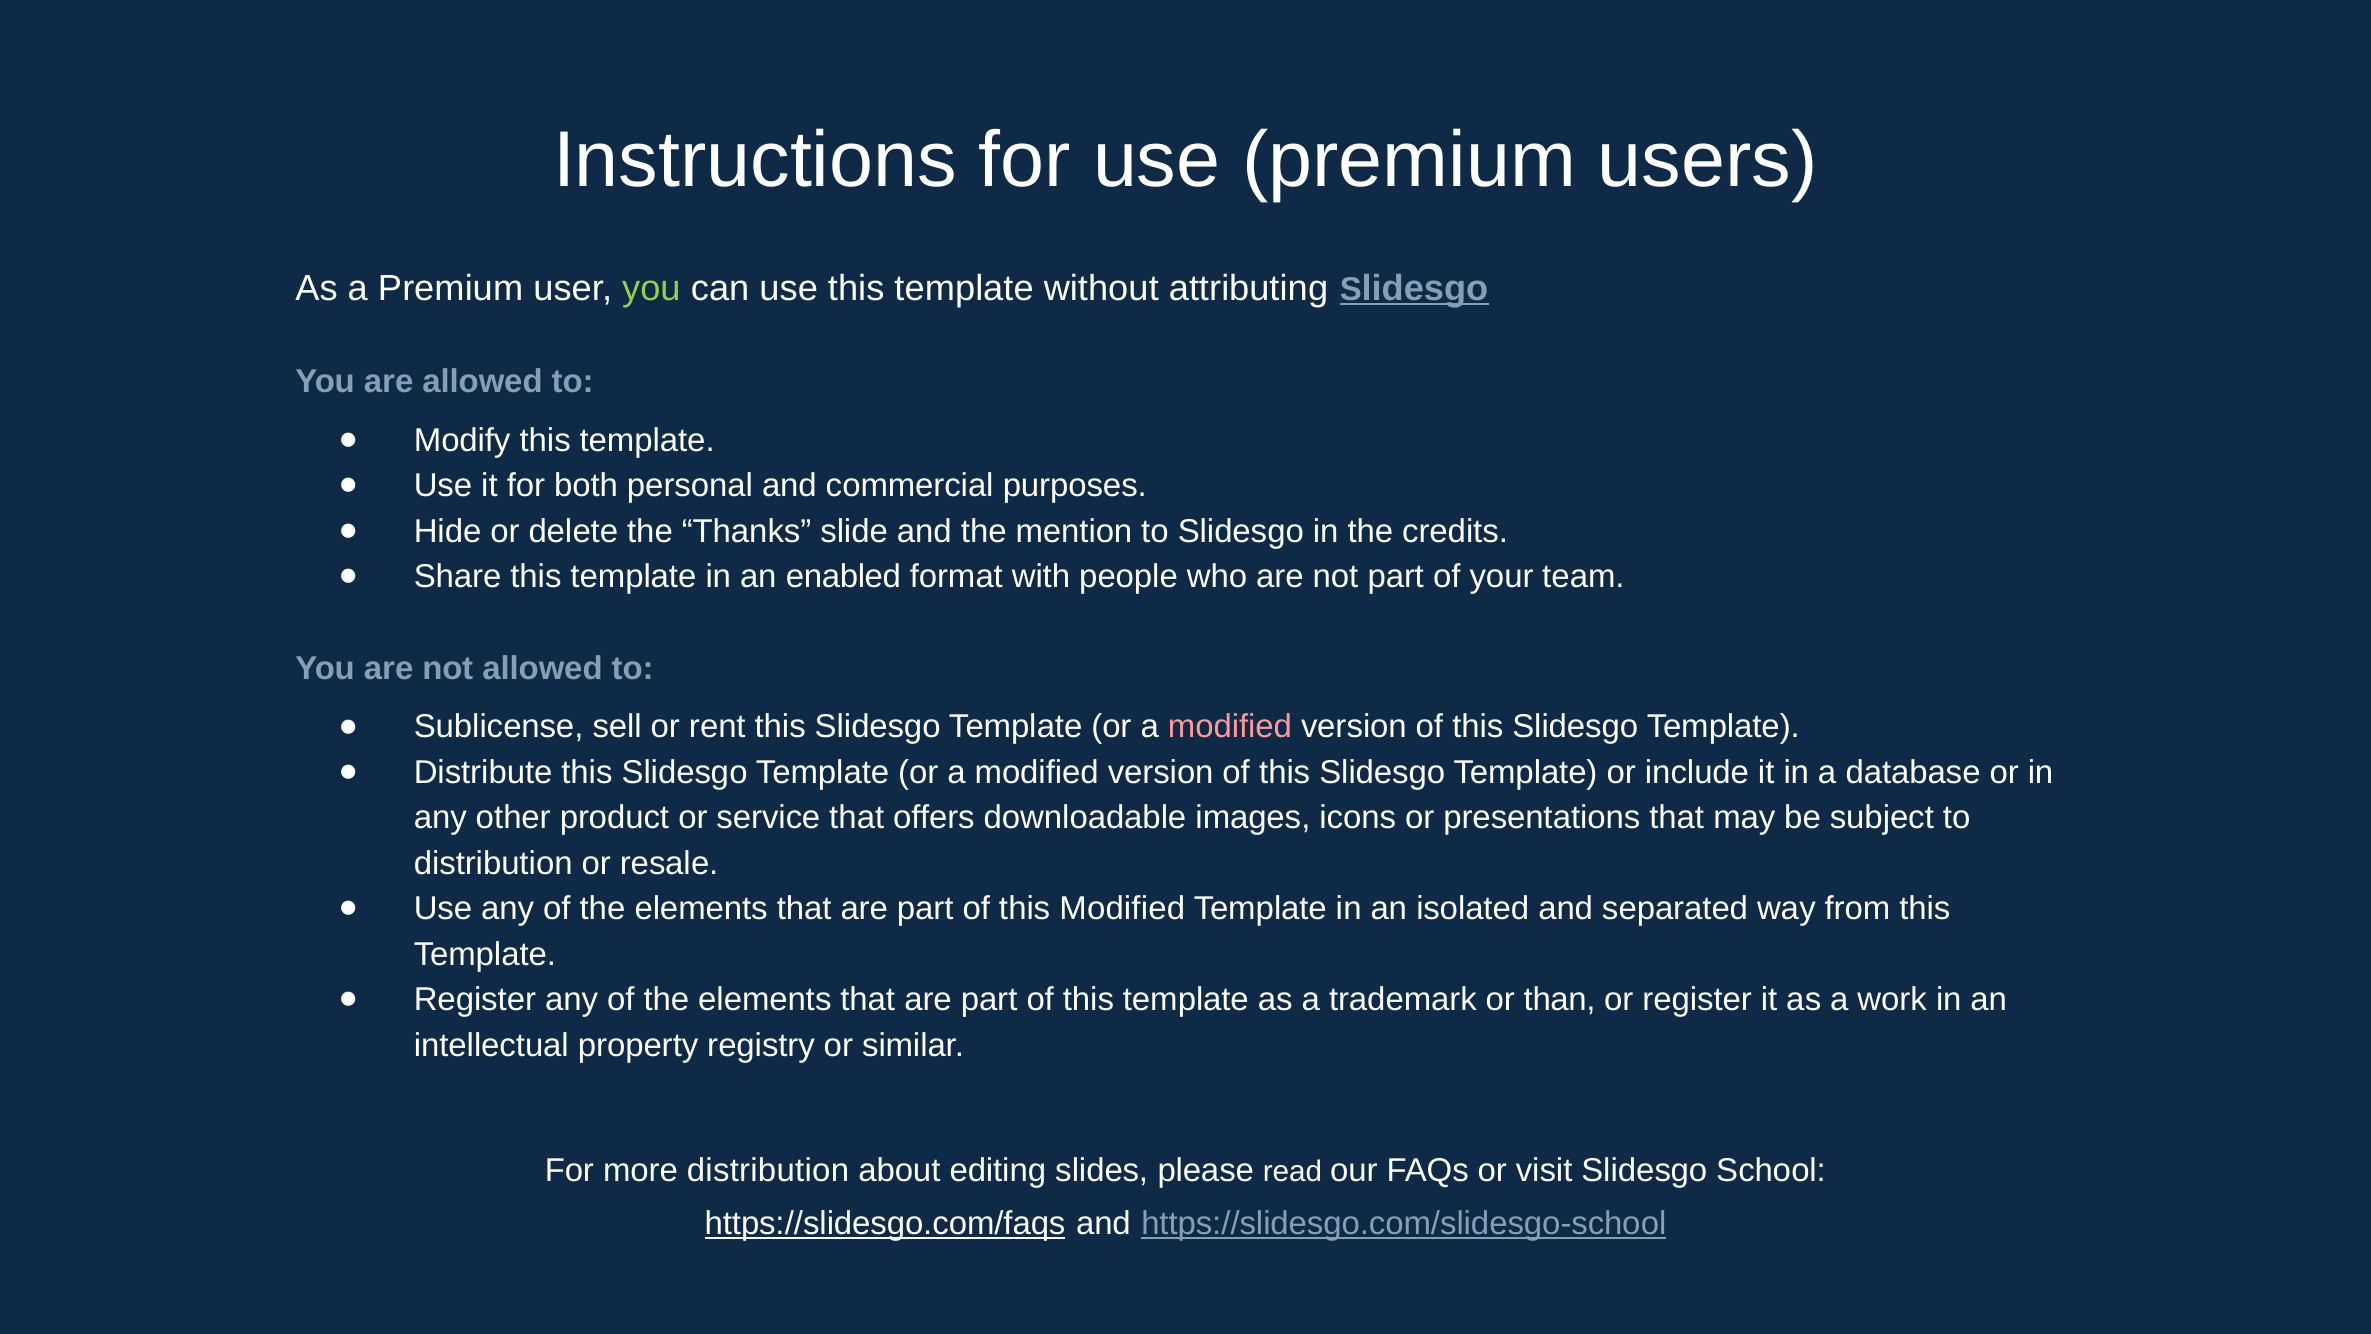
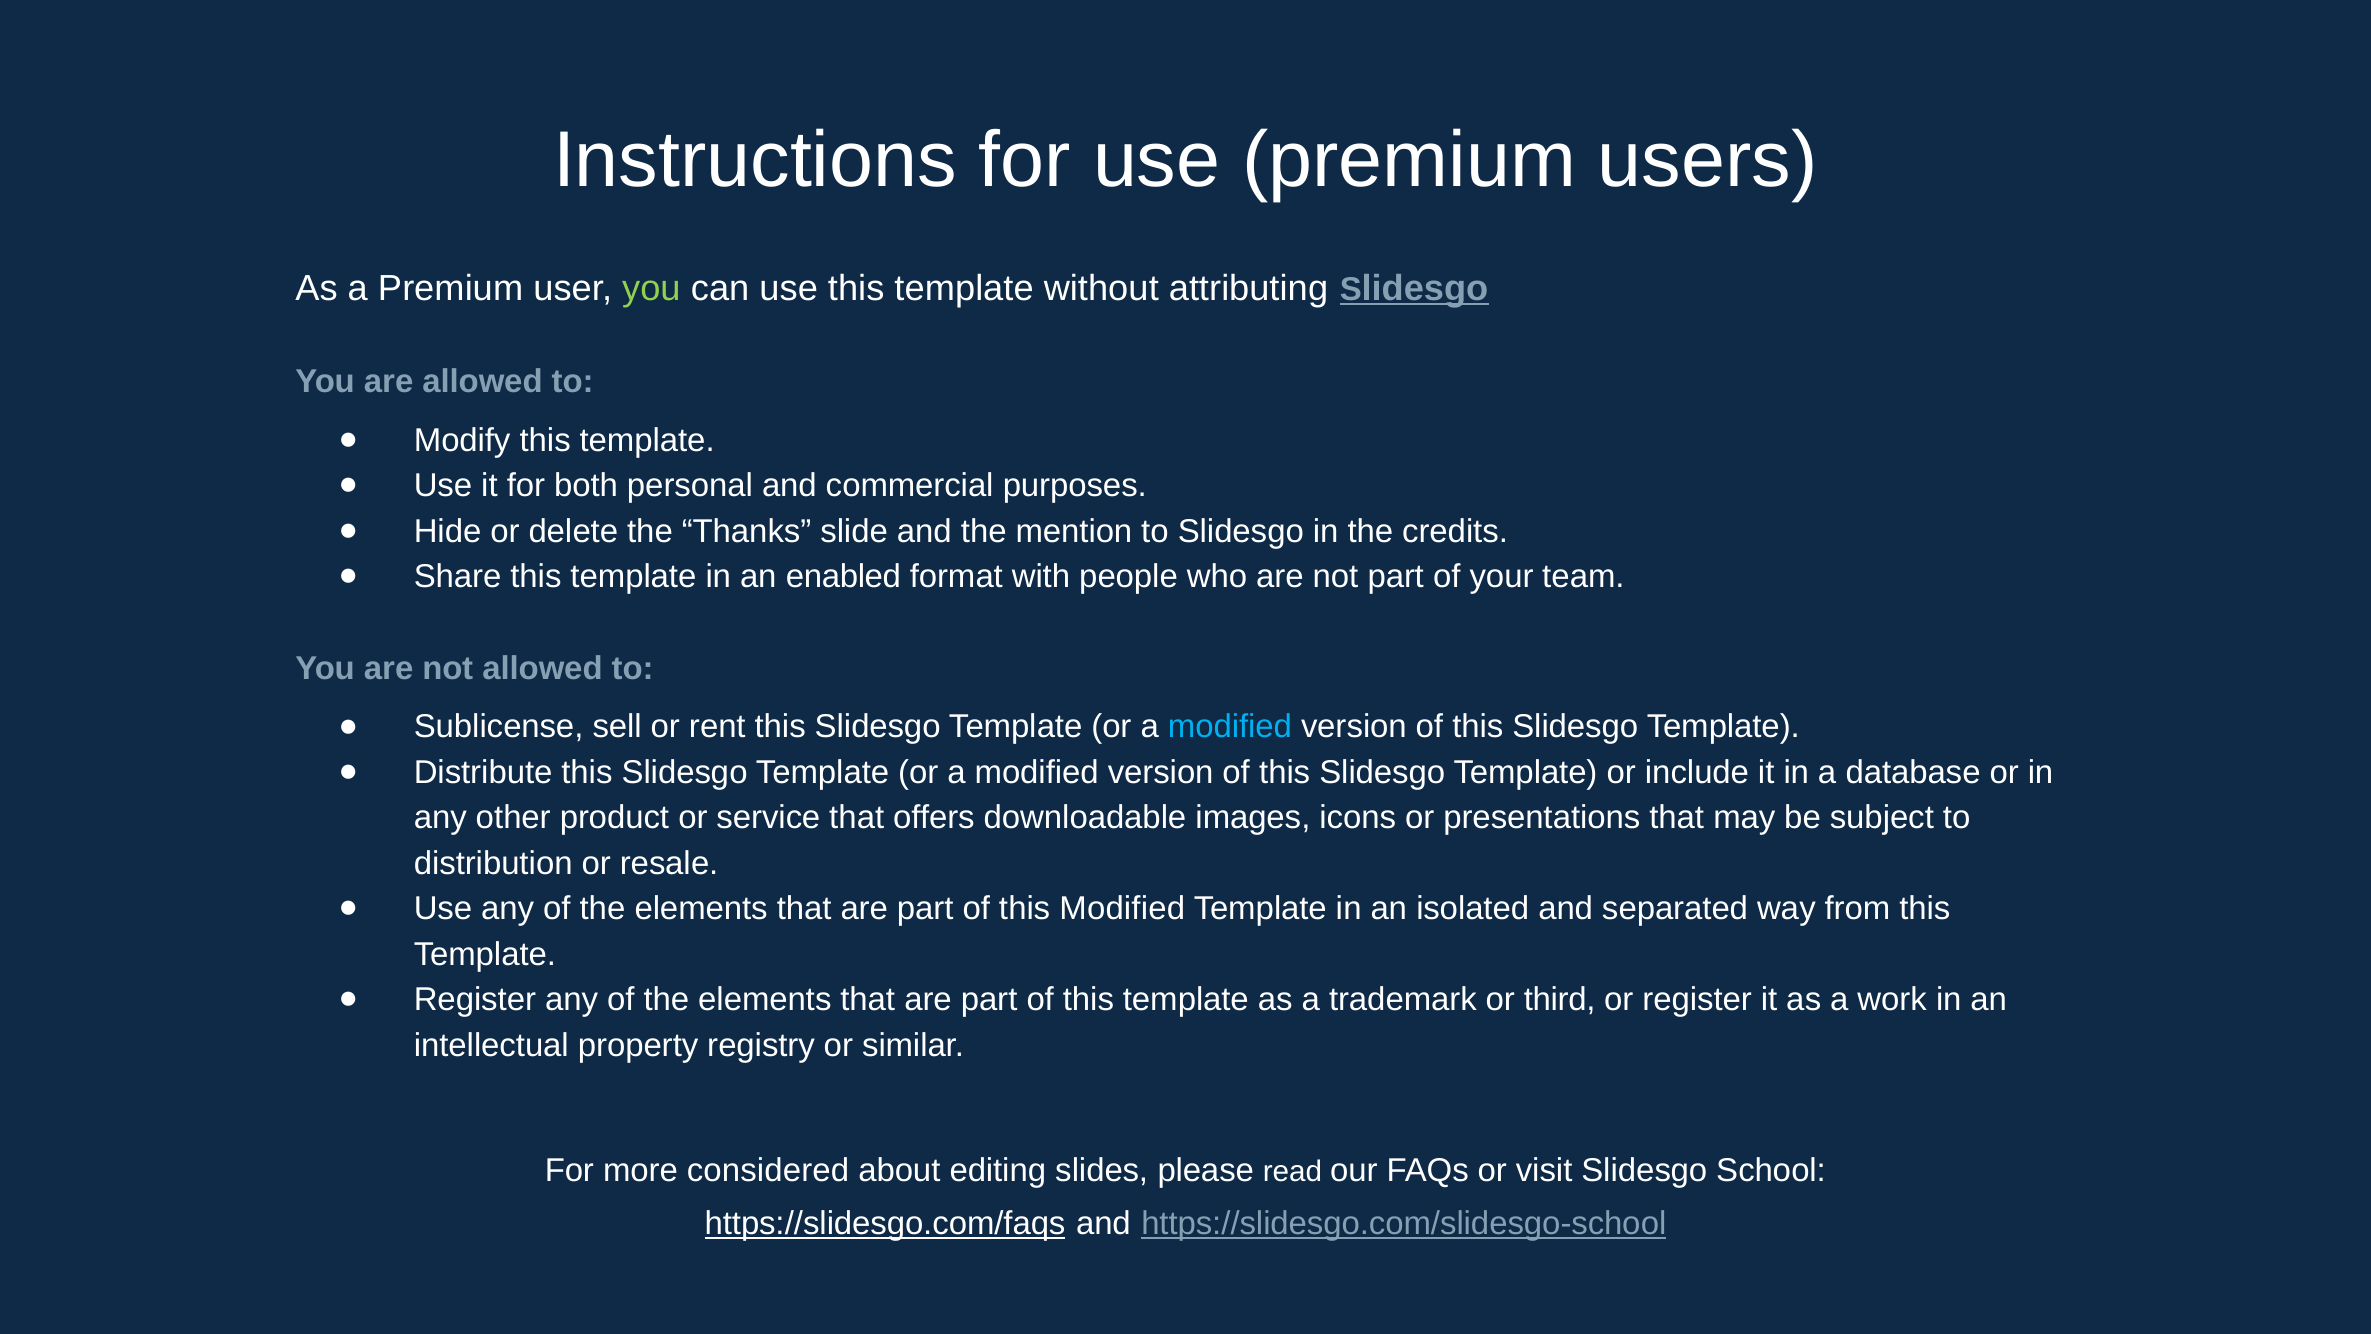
modified at (1230, 727) colour: pink -> light blue
than: than -> third
more distribution: distribution -> considered
